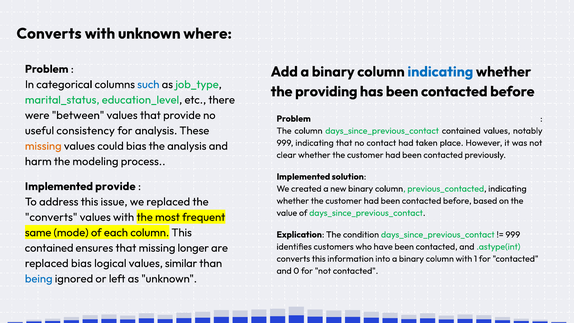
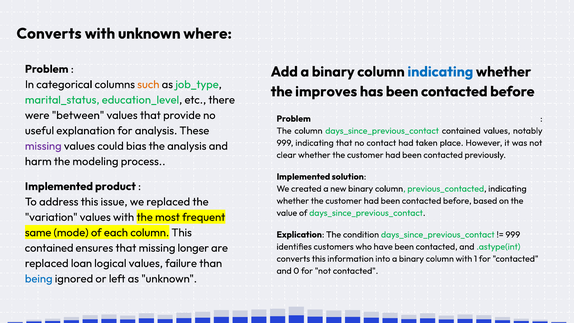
such colour: blue -> orange
providing: providing -> improves
consistency: consistency -> explanation
missing at (43, 146) colour: orange -> purple
Implemented provide: provide -> product
converts at (51, 217): converts -> variation
replaced bias: bias -> loan
similar: similar -> failure
